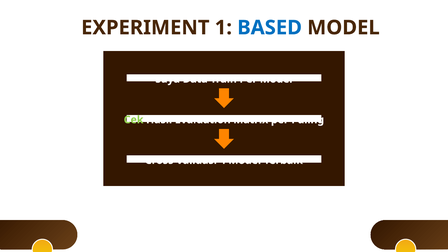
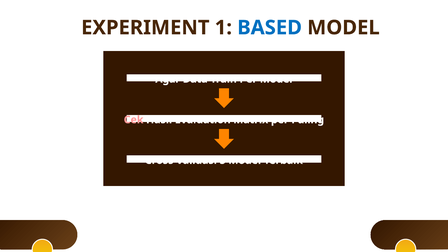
Saya: Saya -> Agar
Cek colour: light green -> pink
4: 4 -> 5
